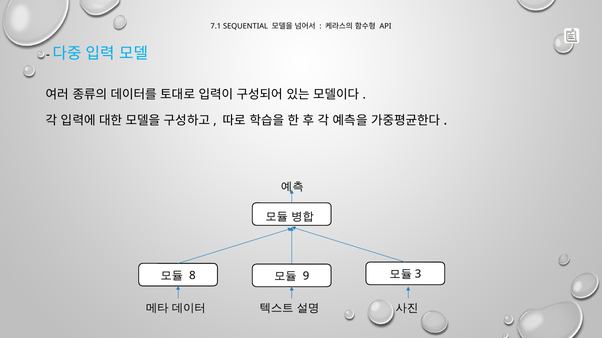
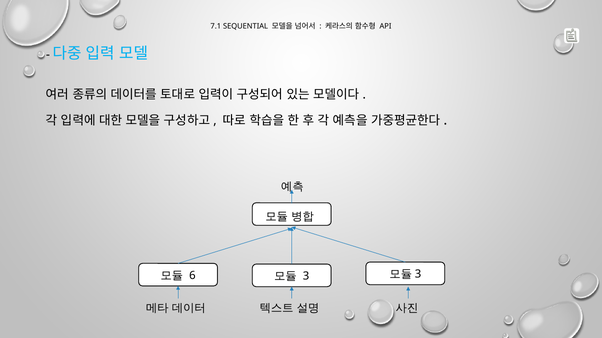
8: 8 -> 6
9: 9 -> 3
